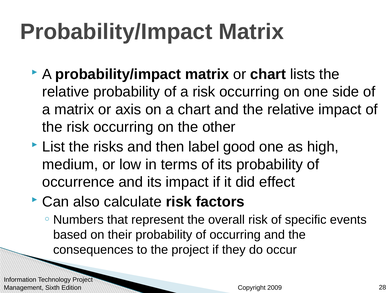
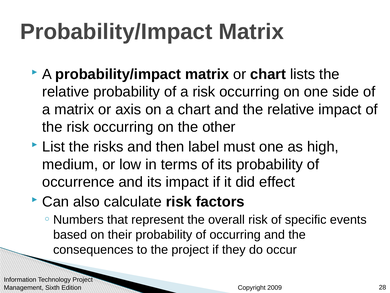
good: good -> must
